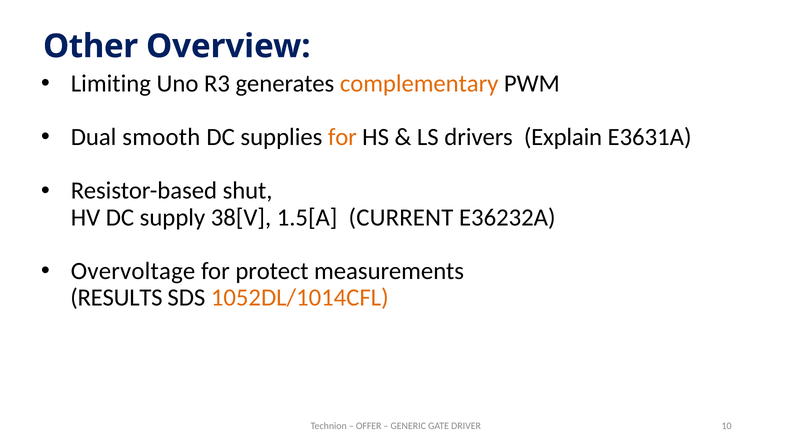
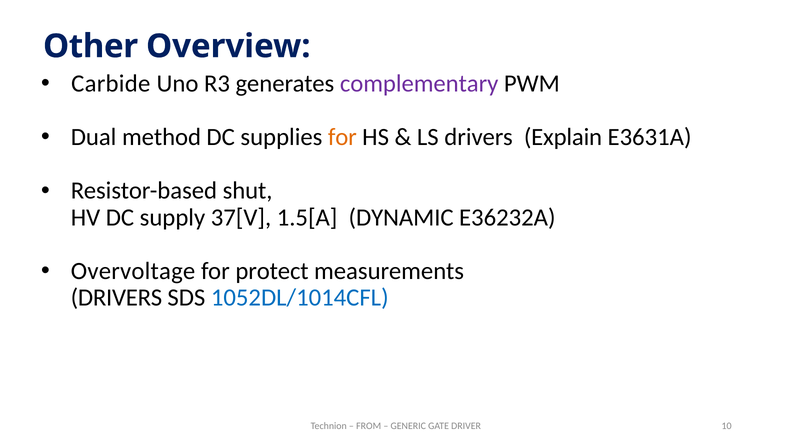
Limiting: Limiting -> Carbide
complementary colour: orange -> purple
smooth: smooth -> method
38[V: 38[V -> 37[V
CURRENT: CURRENT -> DYNAMIC
RESULTS at (116, 297): RESULTS -> DRIVERS
1052DL/1014CFL colour: orange -> blue
OFFER: OFFER -> FROM
